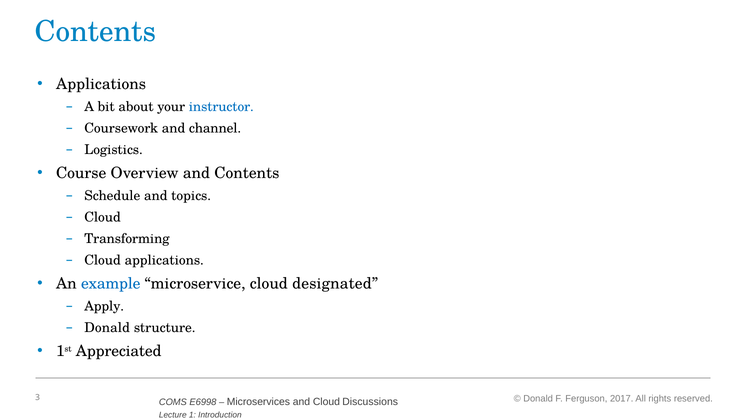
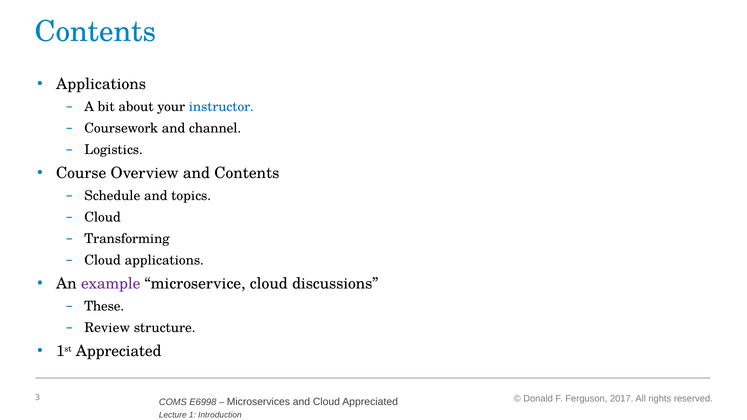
example colour: blue -> purple
designated: designated -> discussions
Apply: Apply -> These
Donald at (107, 328): Donald -> Review
Cloud Discussions: Discussions -> Appreciated
